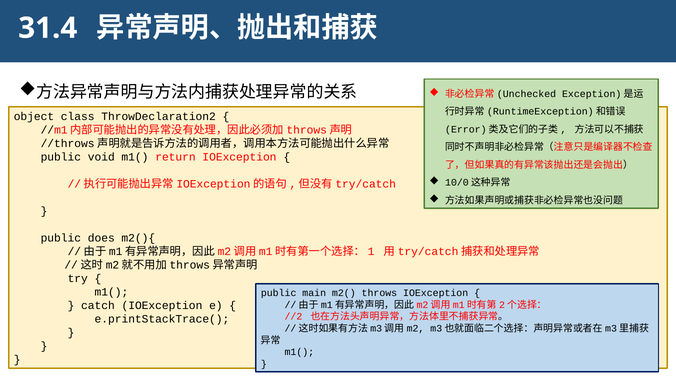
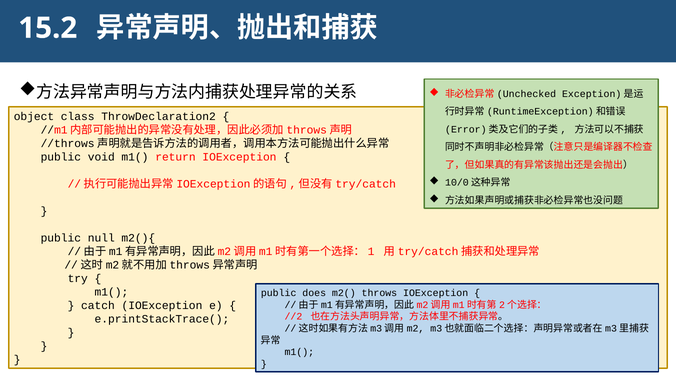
31.4: 31.4 -> 15.2
does: does -> null
main: main -> does
